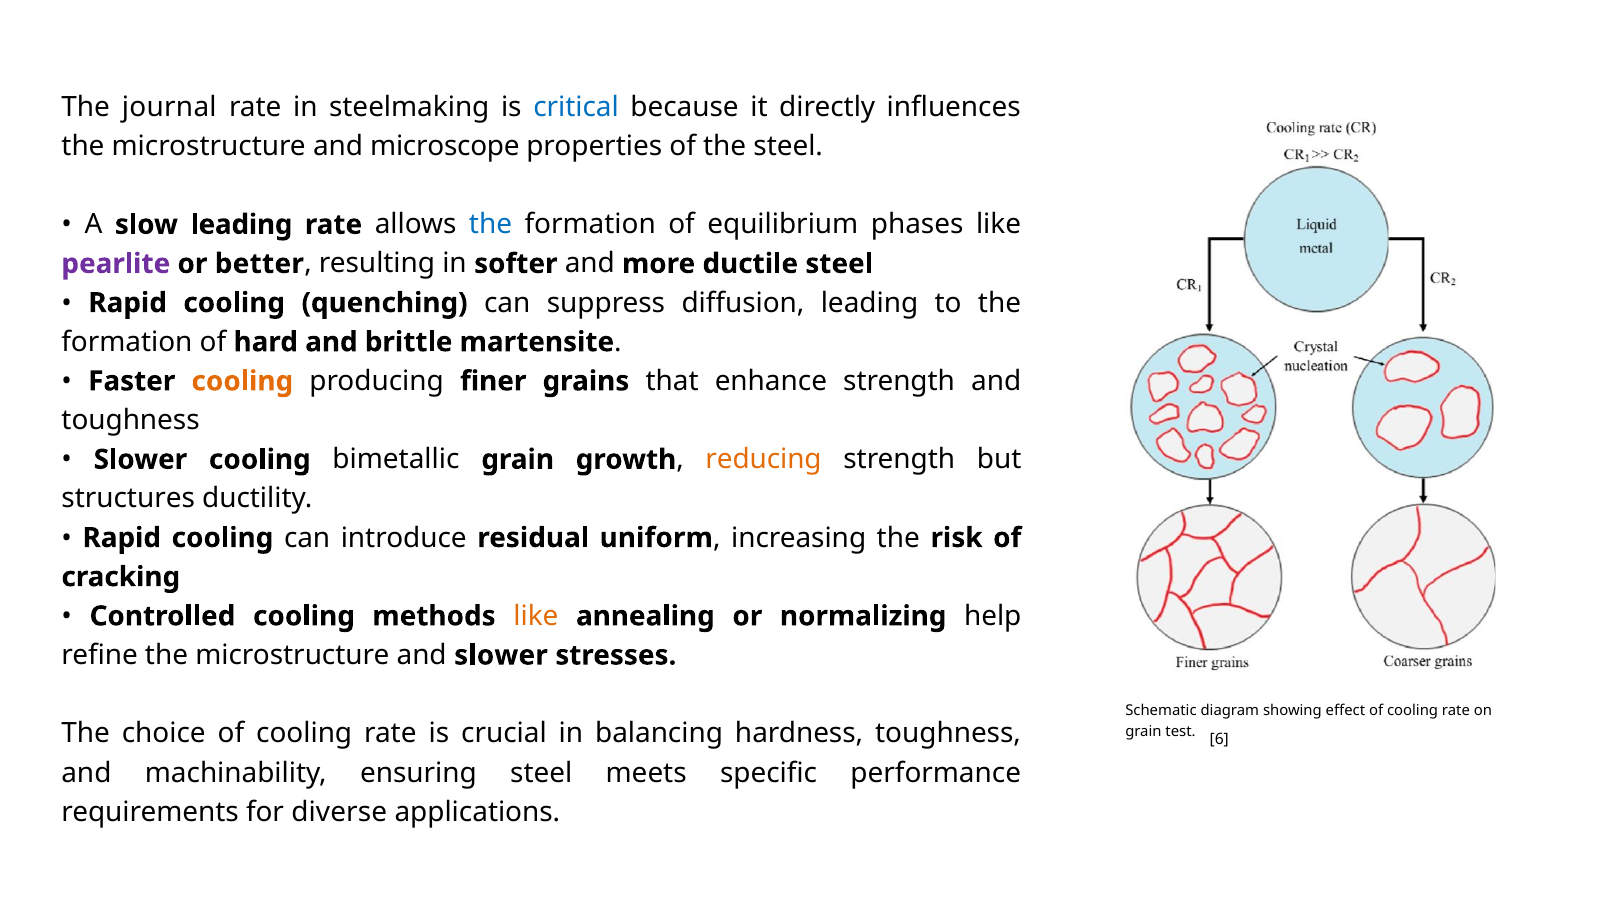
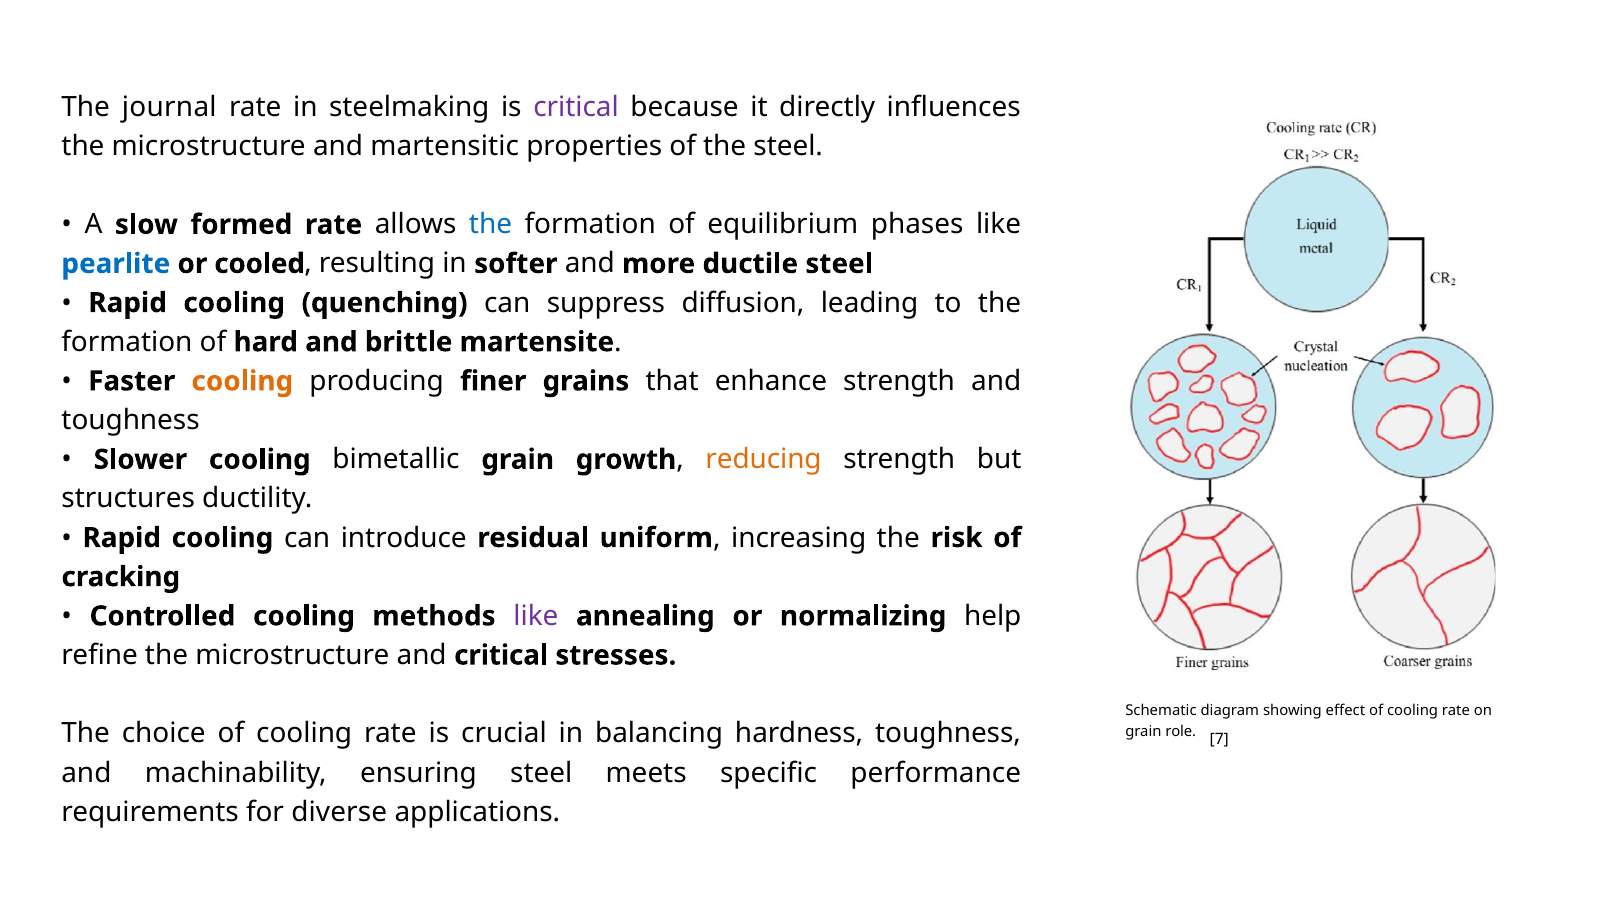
critical at (576, 107) colour: blue -> purple
microscope: microscope -> martensitic
slow leading: leading -> formed
pearlite colour: purple -> blue
better: better -> cooled
like at (536, 616) colour: orange -> purple
and slower: slower -> critical
test: test -> role
6: 6 -> 7
